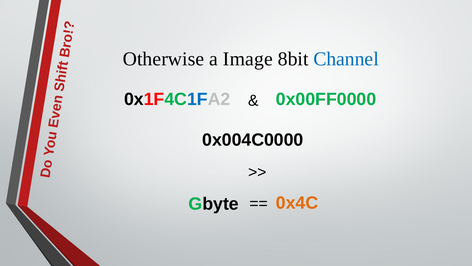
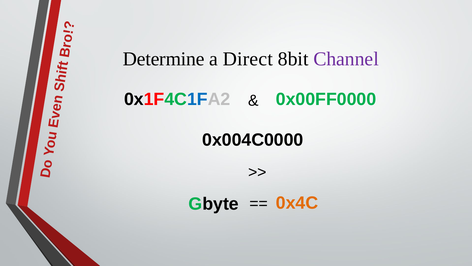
Otherwise: Otherwise -> Determine
Image: Image -> Direct
Channel colour: blue -> purple
